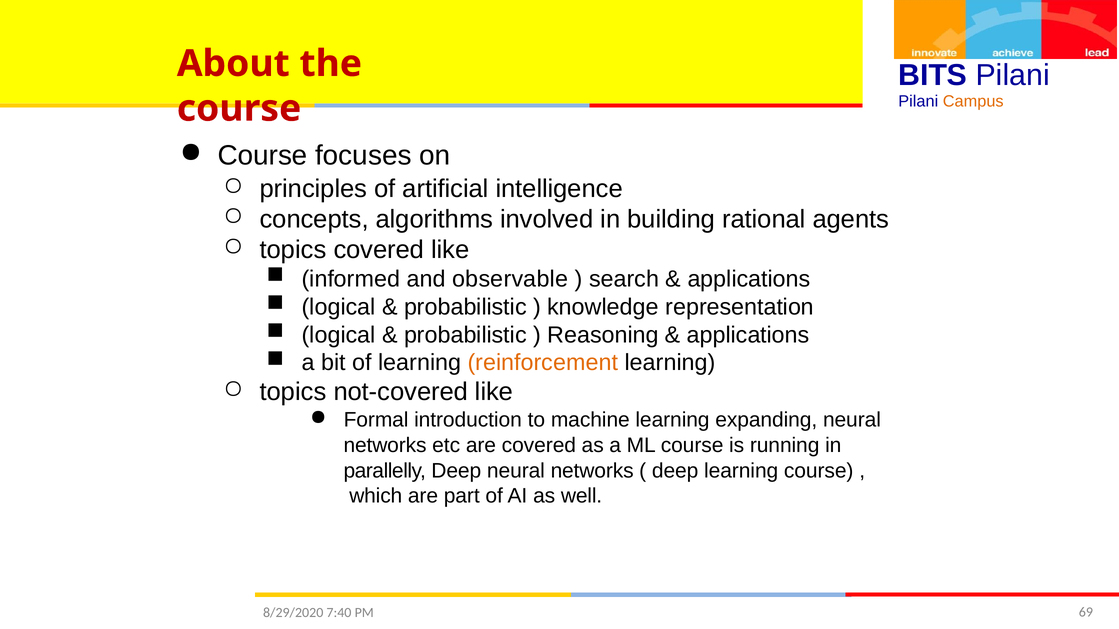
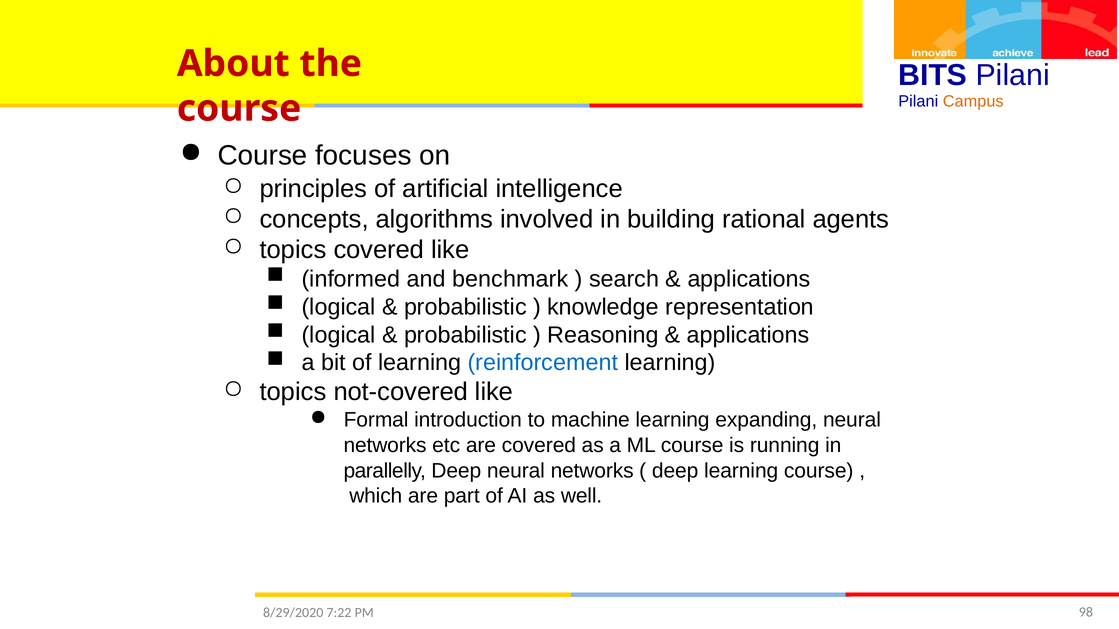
observable: observable -> benchmark
reinforcement colour: orange -> blue
7:40: 7:40 -> 7:22
69: 69 -> 98
